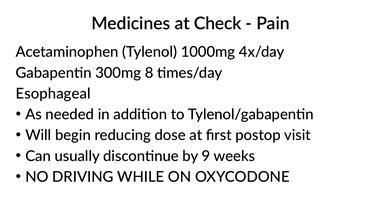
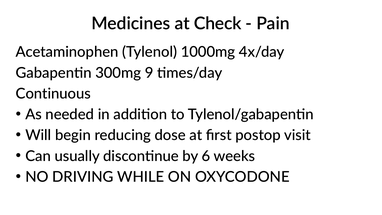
8: 8 -> 9
Esophageal: Esophageal -> Continuous
9: 9 -> 6
